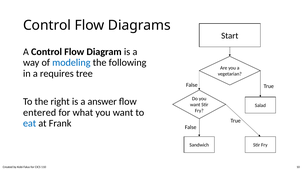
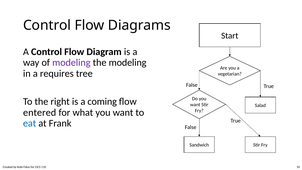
modeling at (71, 63) colour: blue -> purple
the following: following -> modeling
answer: answer -> coming
